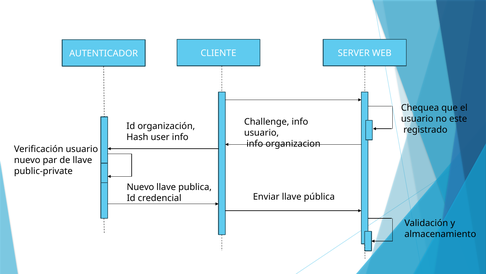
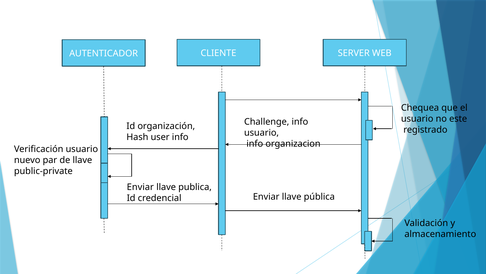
Nuevo at (140, 187): Nuevo -> Enviar
